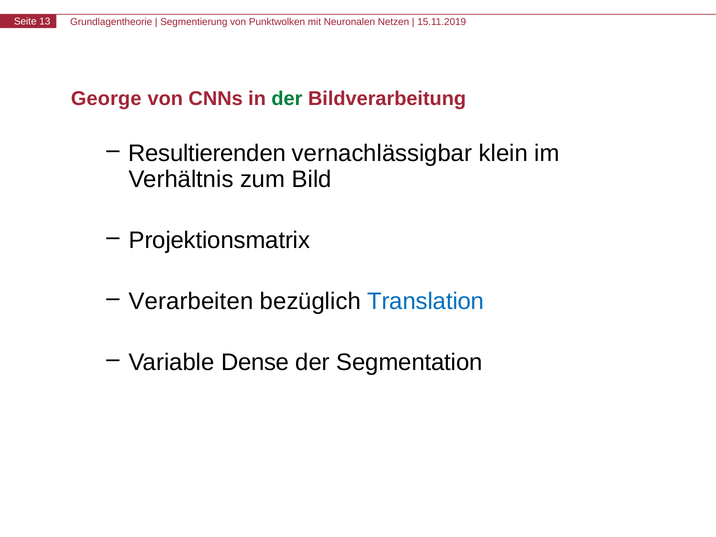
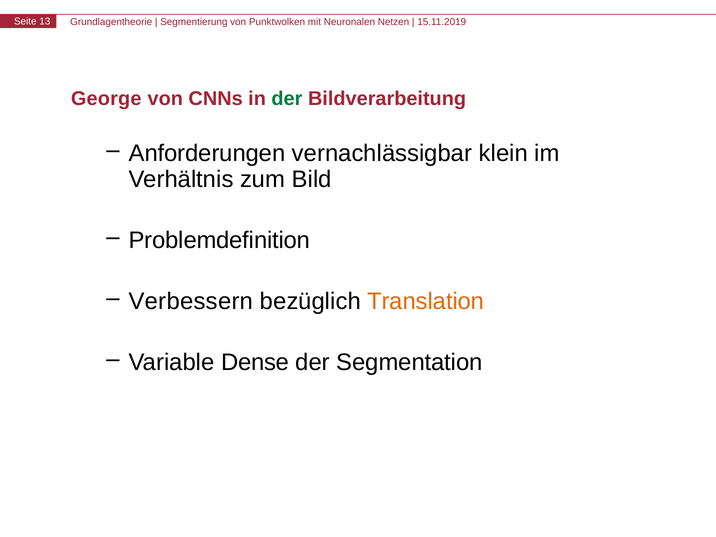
Resultierenden: Resultierenden -> Anforderungen
Projektionsmatrix: Projektionsmatrix -> Problemdefinition
Verarbeiten: Verarbeiten -> Verbessern
Translation colour: blue -> orange
